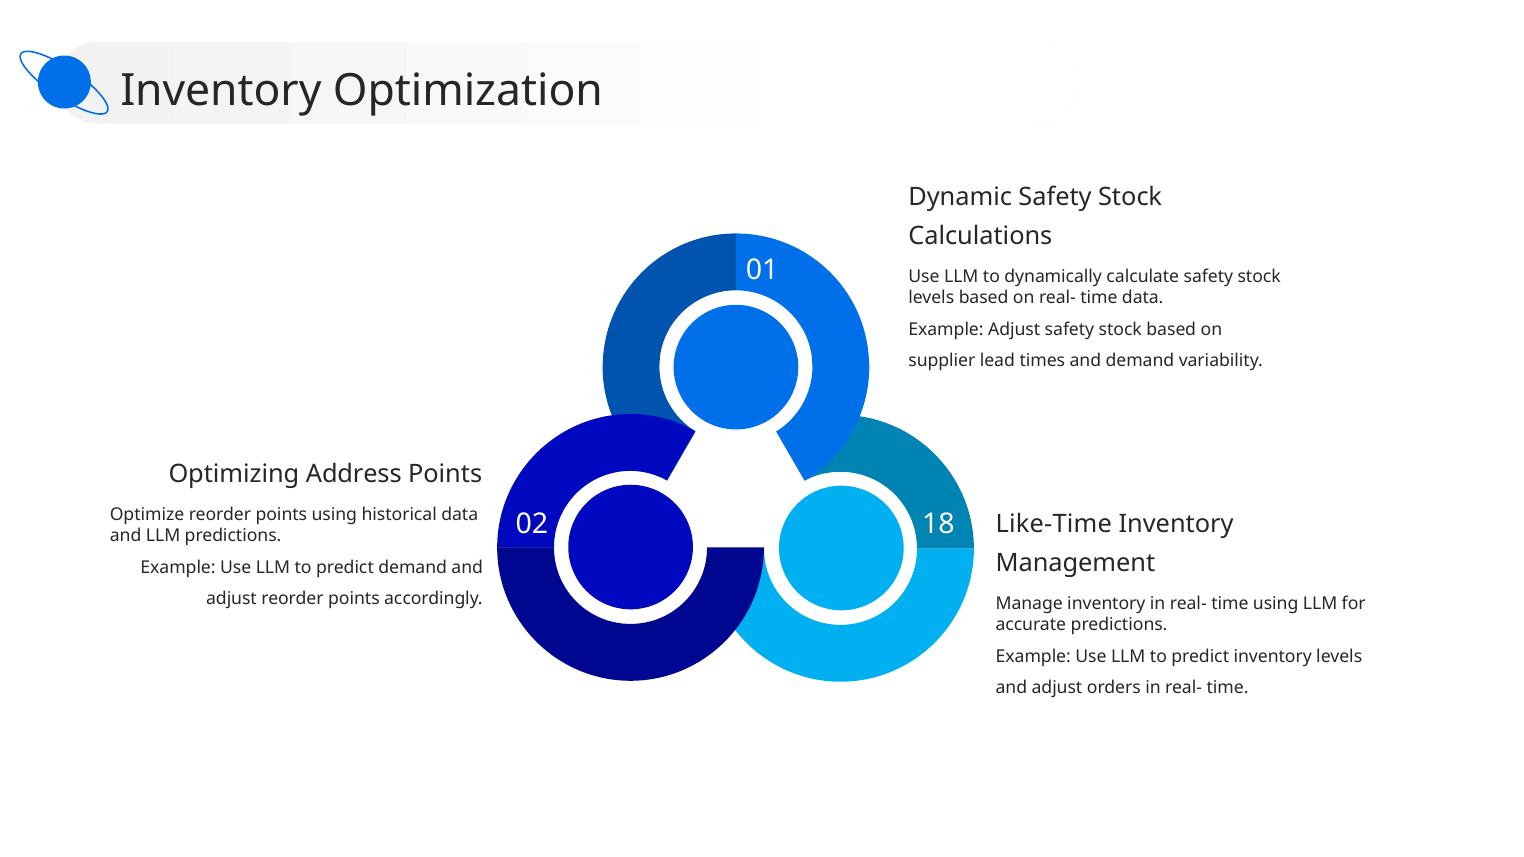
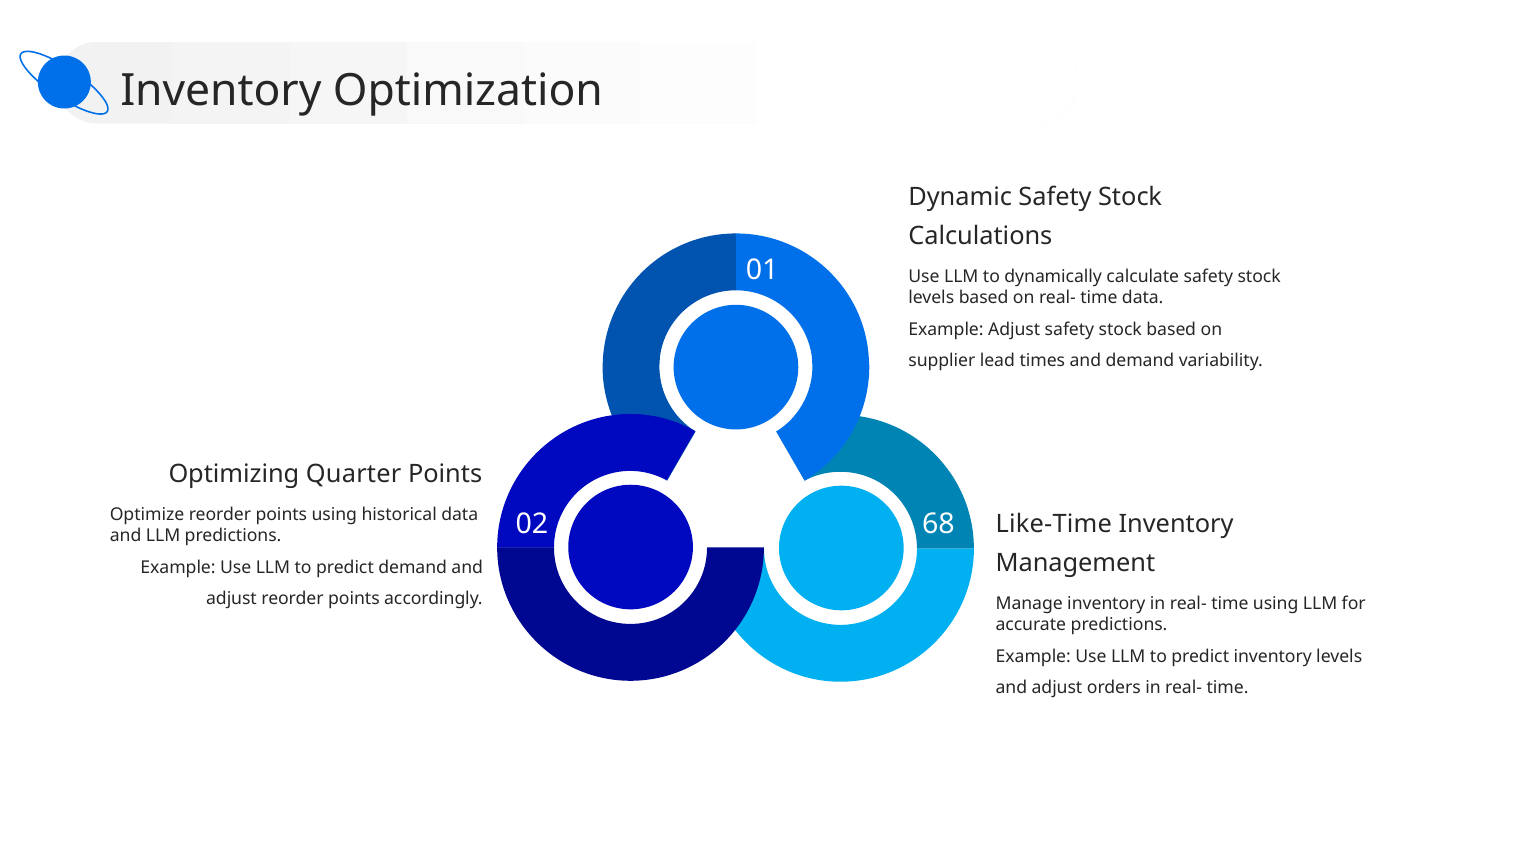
Address: Address -> Quarter
18: 18 -> 68
